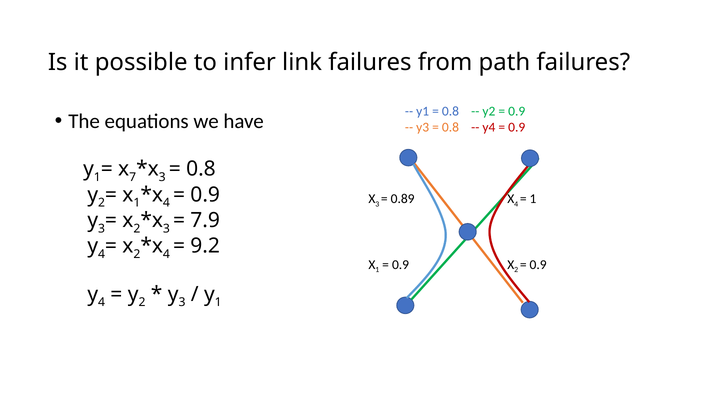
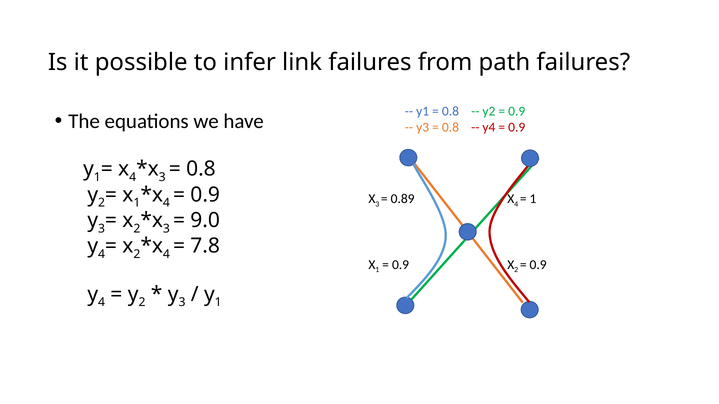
7 at (133, 177): 7 -> 4
7.9: 7.9 -> 9.0
9.2: 9.2 -> 7.8
